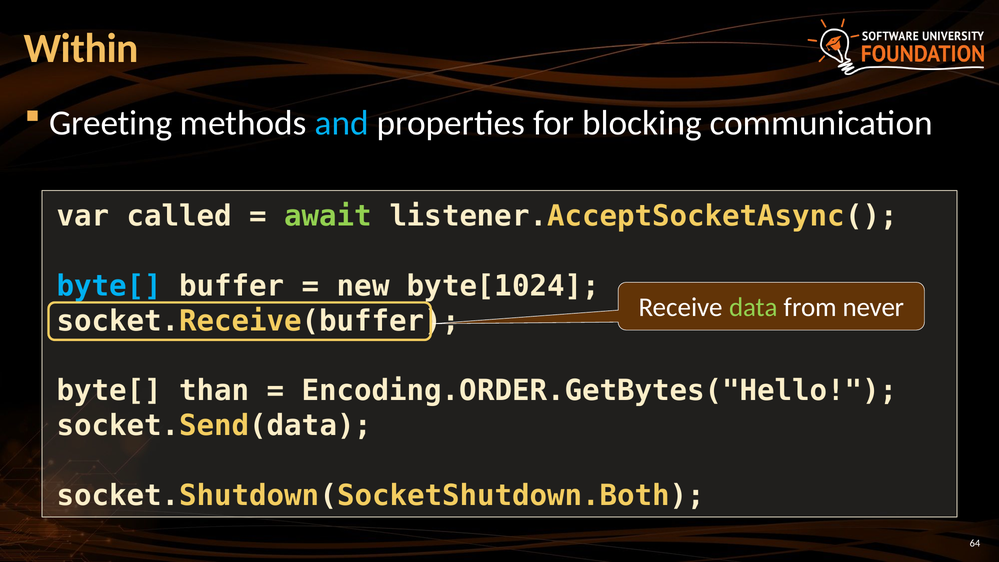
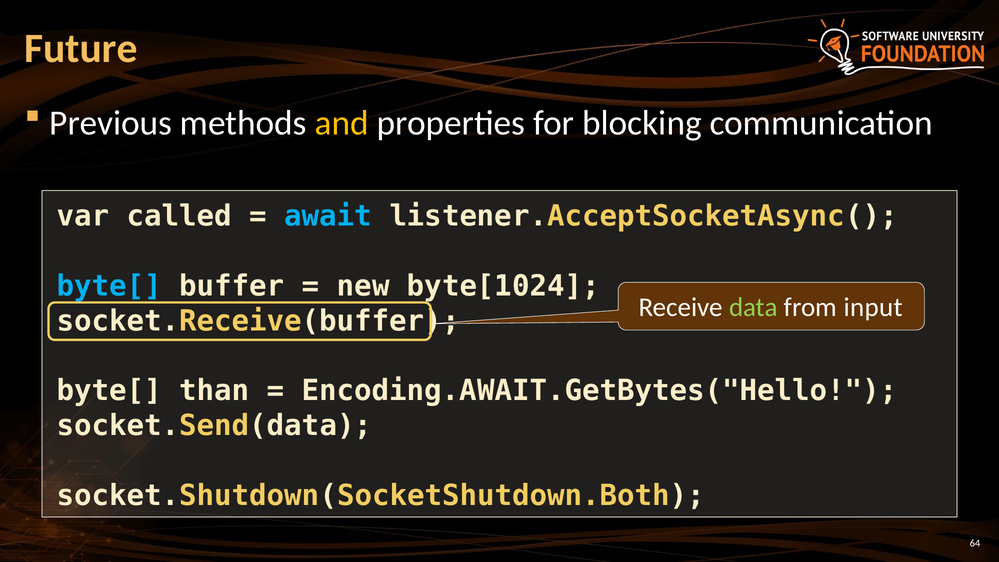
Within: Within -> Future
Greeting: Greeting -> Previous
and colour: light blue -> yellow
await colour: light green -> light blue
never: never -> input
Encoding.ORDER.GetBytes("Hello: Encoding.ORDER.GetBytes("Hello -> Encoding.AWAIT.GetBytes("Hello
